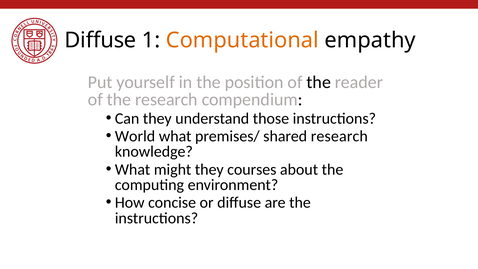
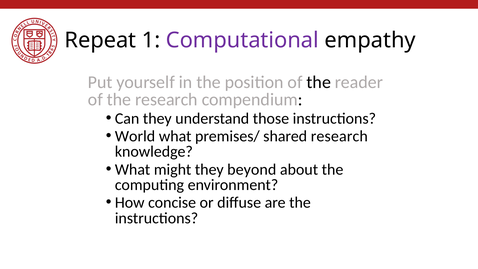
Diffuse at (100, 40): Diffuse -> Repeat
Computational colour: orange -> purple
courses: courses -> beyond
